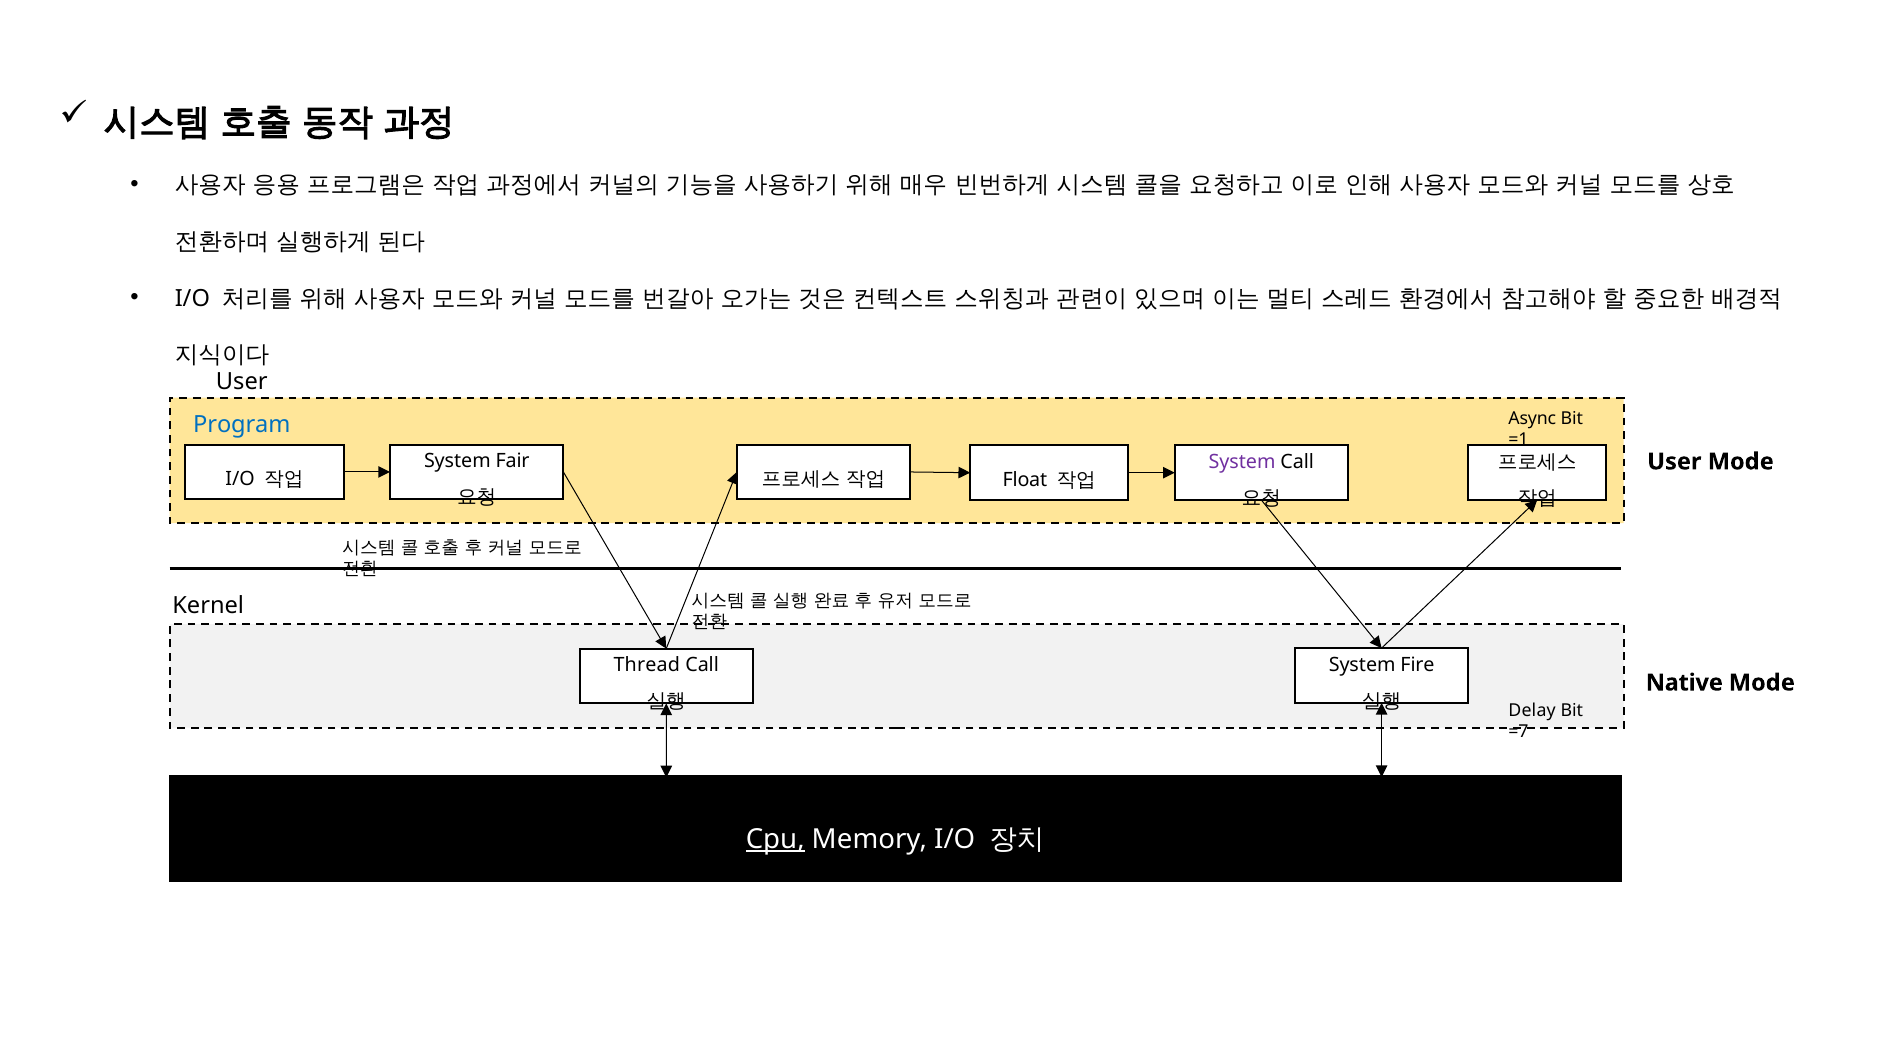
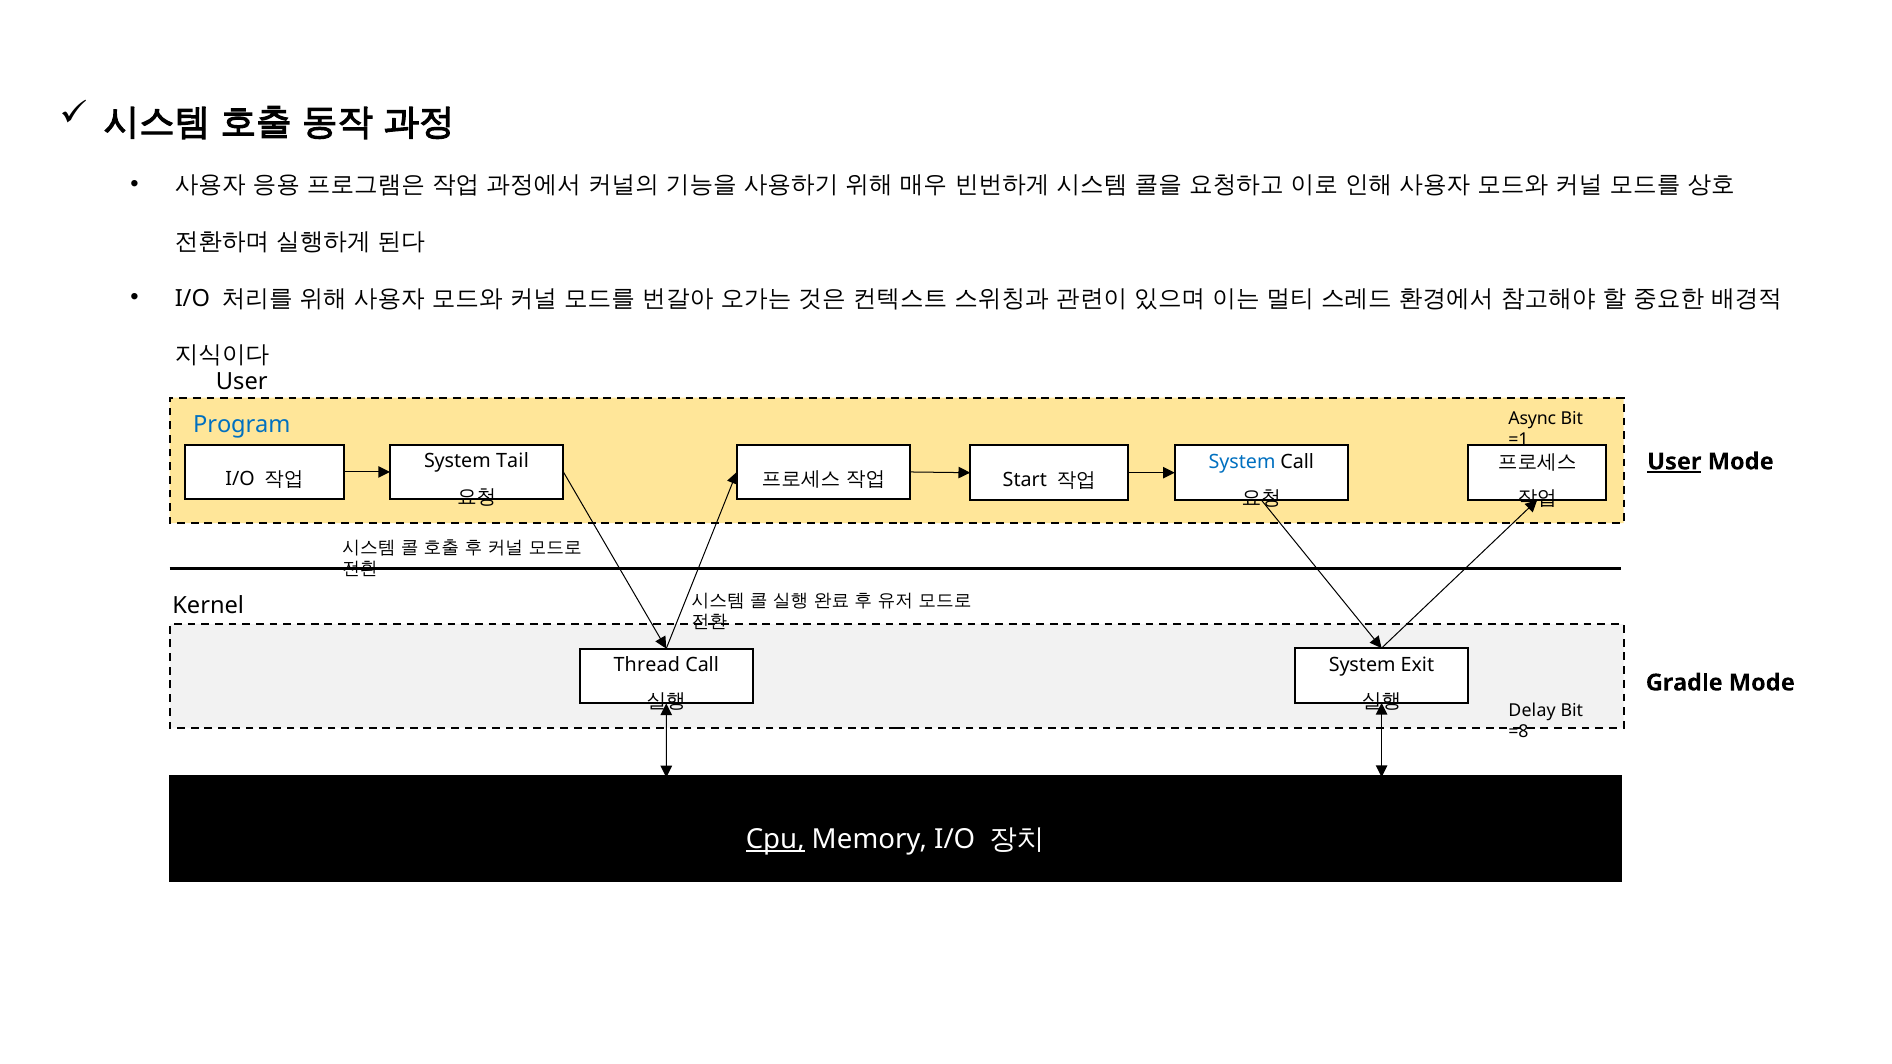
Fair: Fair -> Tail
System at (1242, 462) colour: purple -> blue
User at (1674, 462) underline: none -> present
Float: Float -> Start
Fire: Fire -> Exit
Native: Native -> Gradle
=7: =7 -> =8
